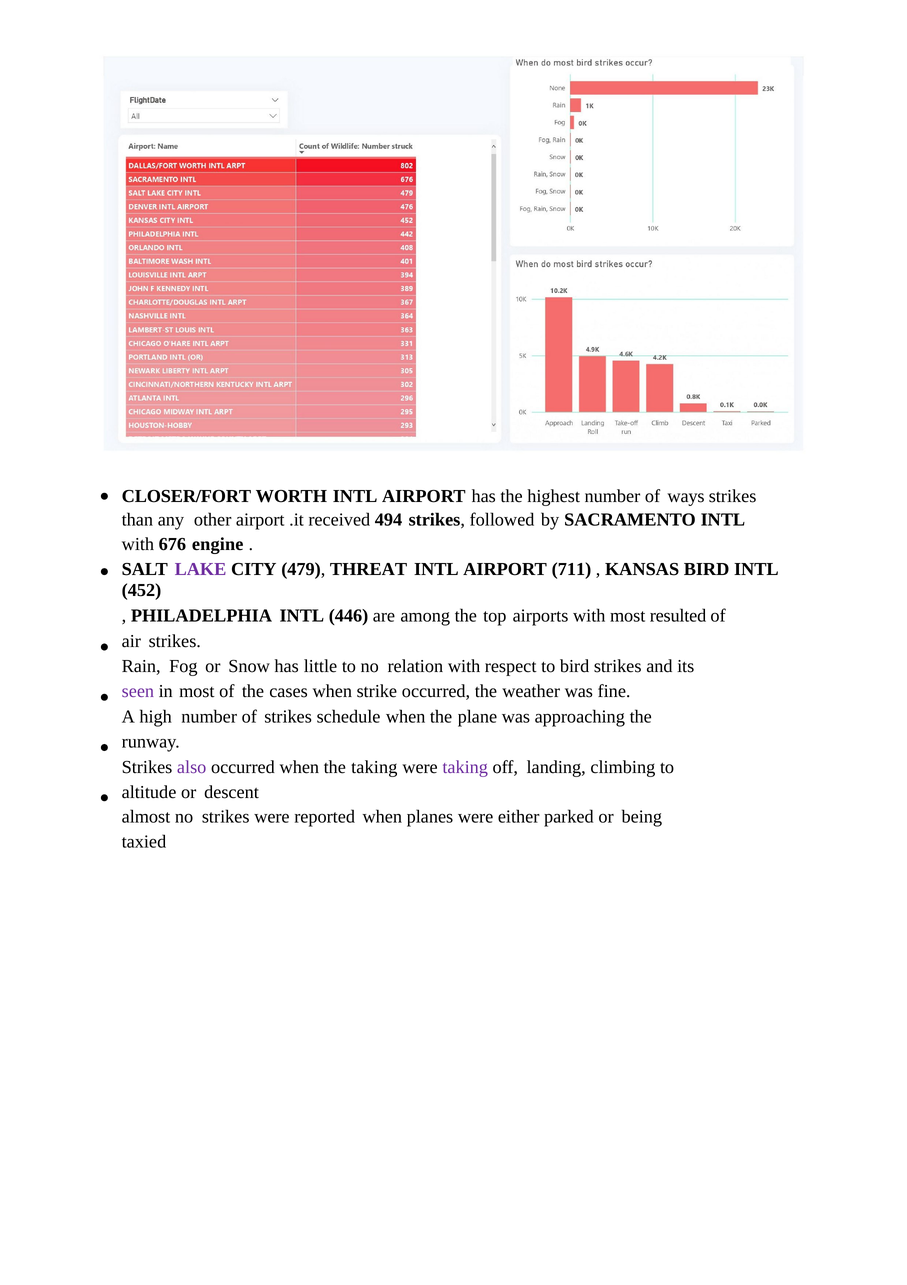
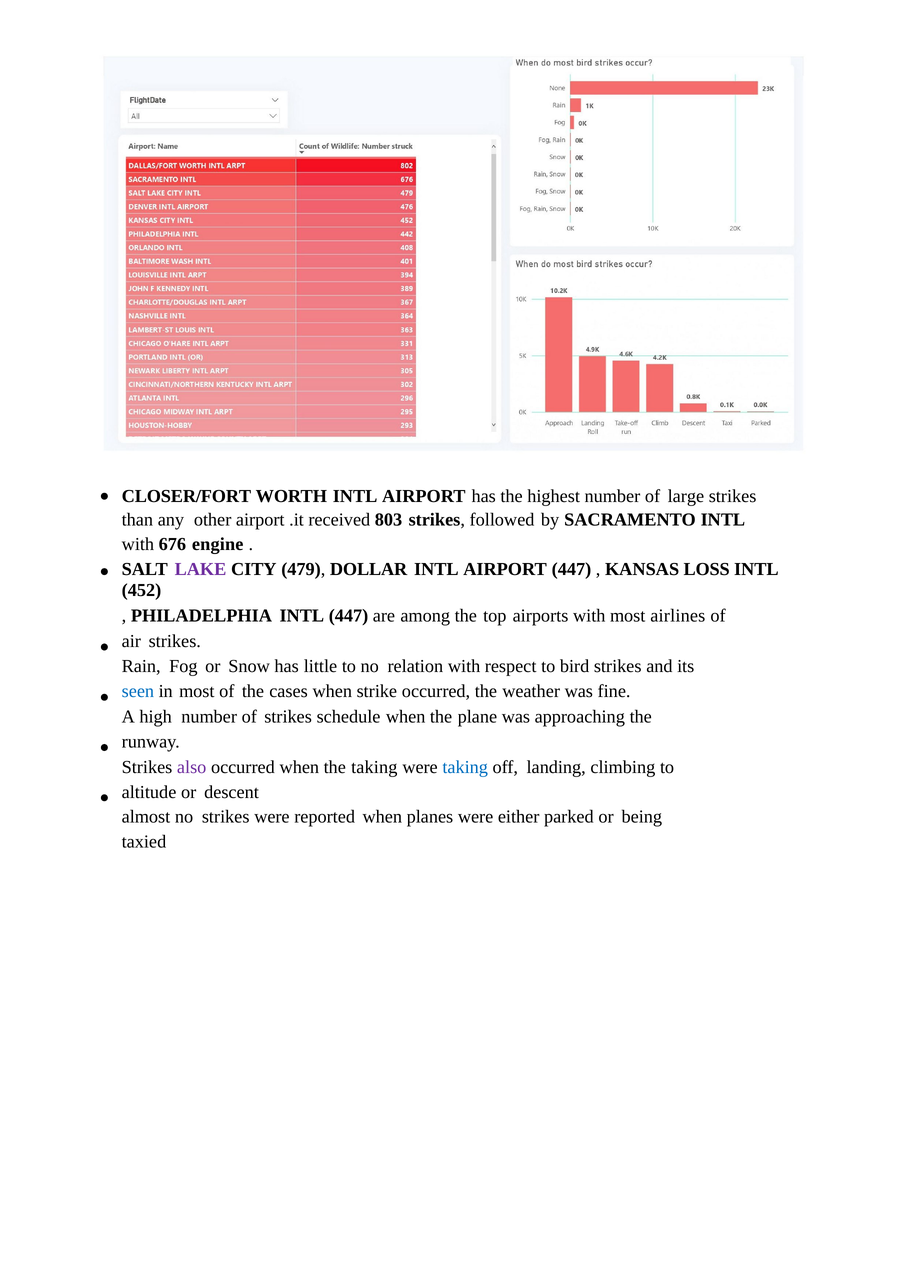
ways: ways -> large
494: 494 -> 803
THREAT: THREAT -> DOLLAR
AIRPORT 711: 711 -> 447
KANSAS BIRD: BIRD -> LOSS
INTL 446: 446 -> 447
resulted: resulted -> airlines
seen colour: purple -> blue
taking at (465, 767) colour: purple -> blue
